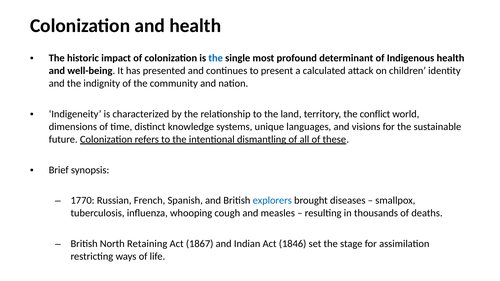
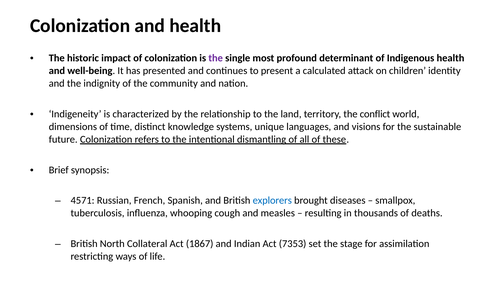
the at (216, 58) colour: blue -> purple
1770: 1770 -> 4571
Retaining: Retaining -> Collateral
1846: 1846 -> 7353
